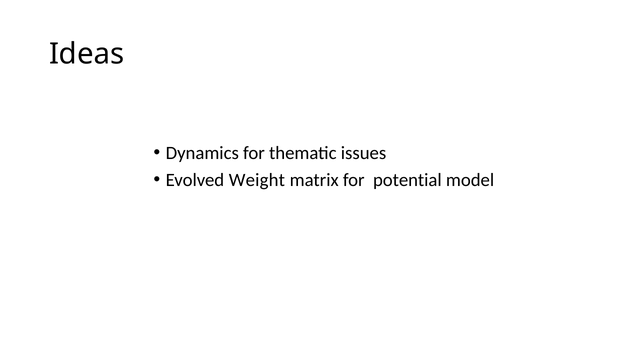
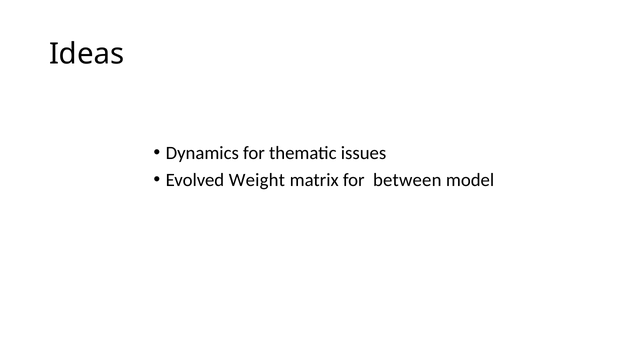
potential: potential -> between
